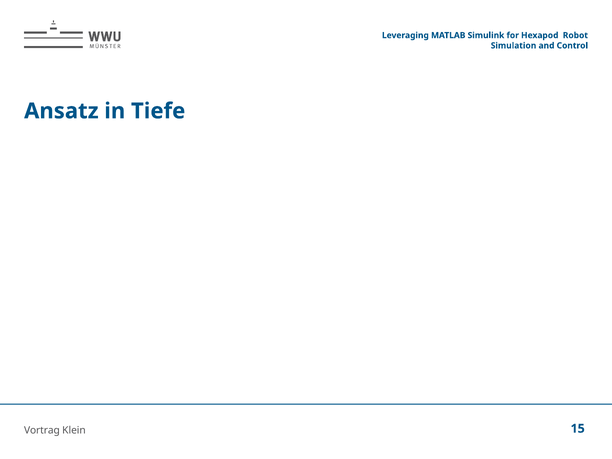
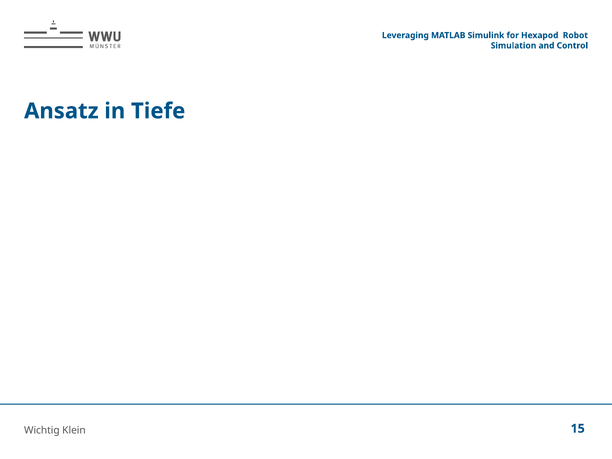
Vortrag: Vortrag -> Wichtig
